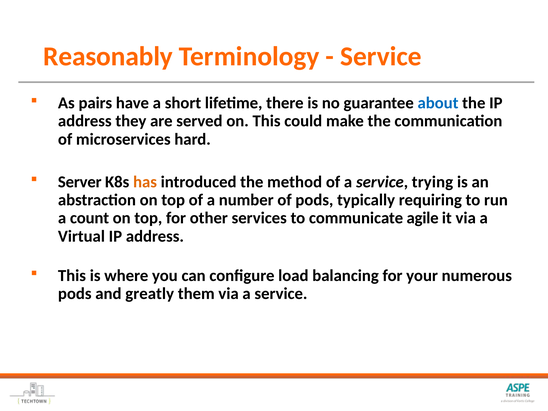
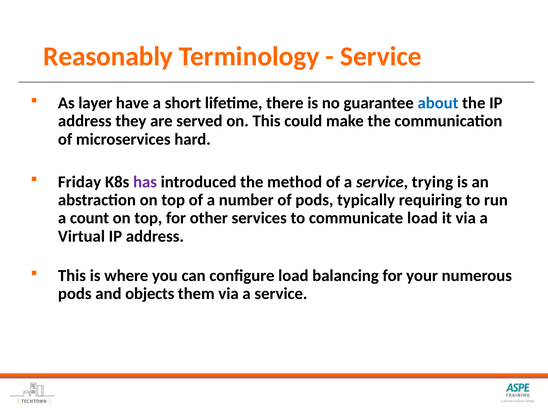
pairs: pairs -> layer
Server: Server -> Friday
has colour: orange -> purple
communicate agile: agile -> load
greatly: greatly -> objects
